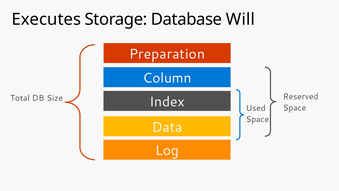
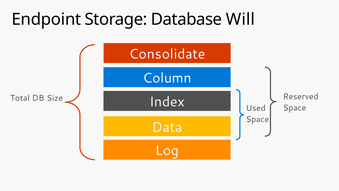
Executes: Executes -> Endpoint
Preparation: Preparation -> Consolidate
